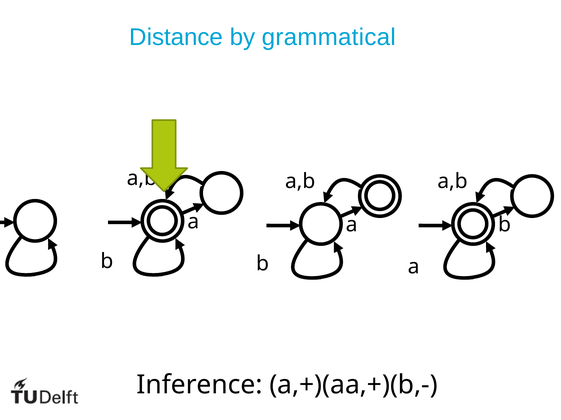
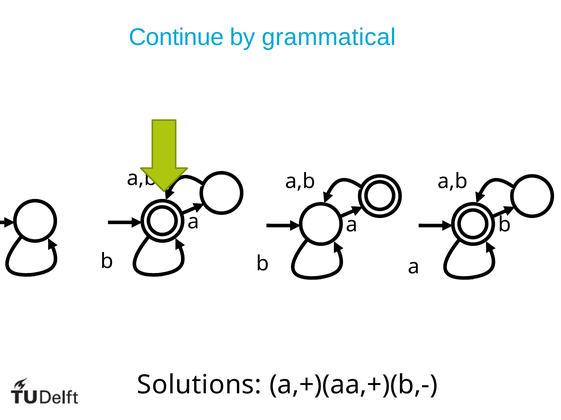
Distance: Distance -> Continue
Inference: Inference -> Solutions
